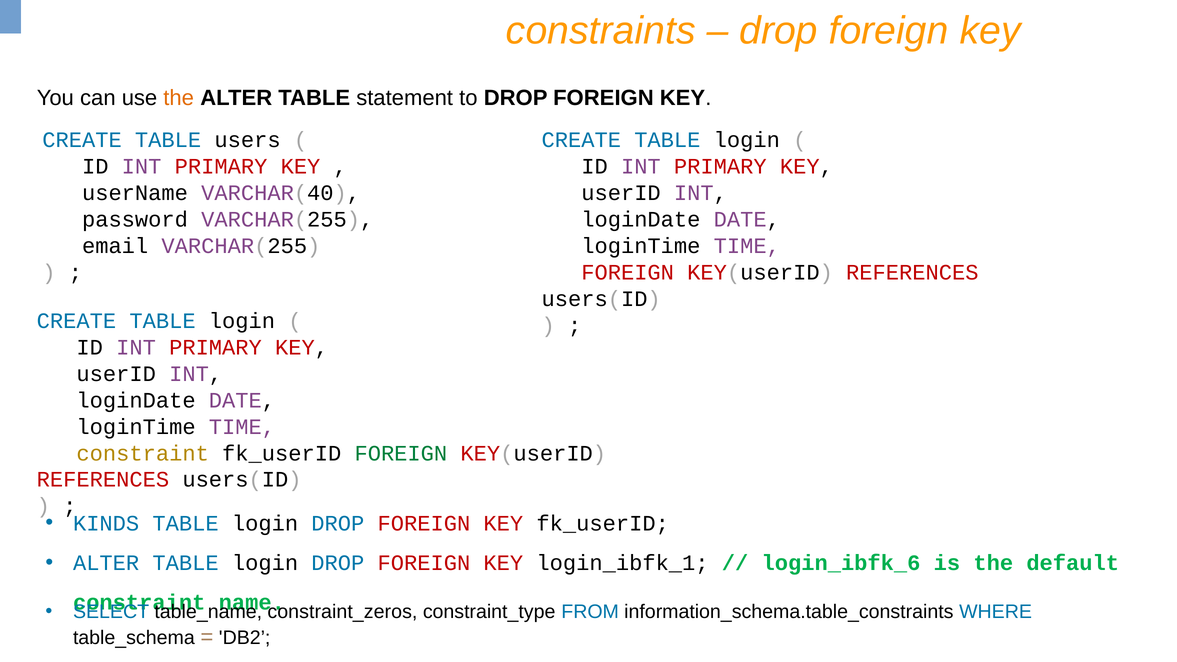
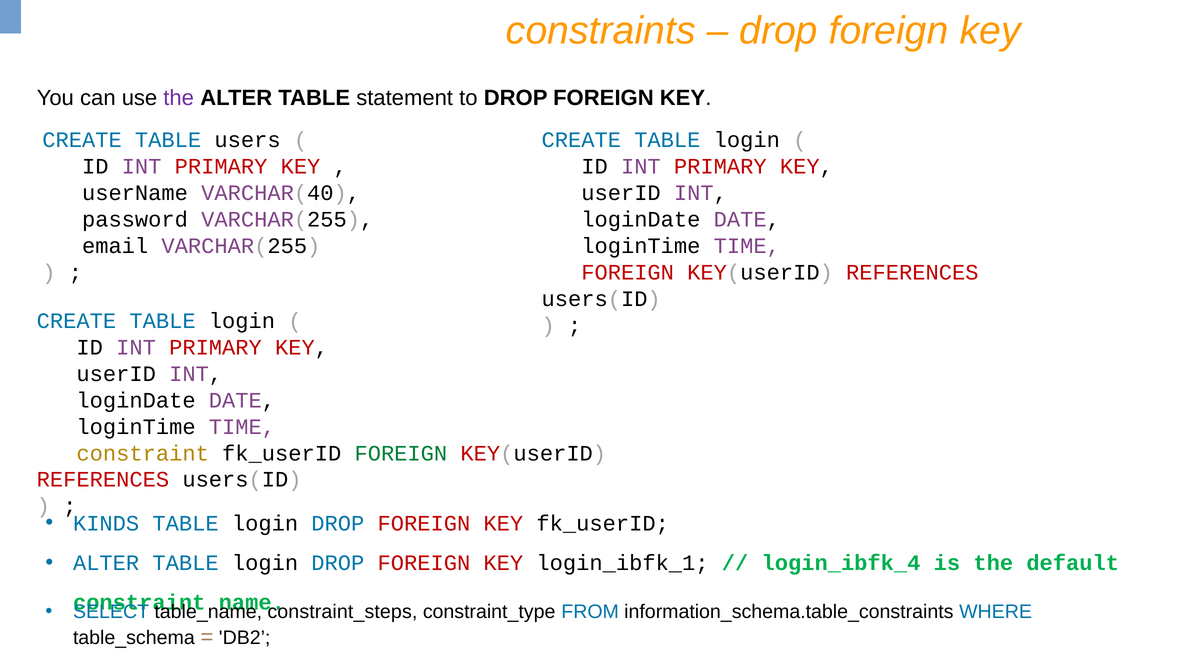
the at (179, 98) colour: orange -> purple
login_ibfk_6: login_ibfk_6 -> login_ibfk_4
constraint_zeros: constraint_zeros -> constraint_steps
